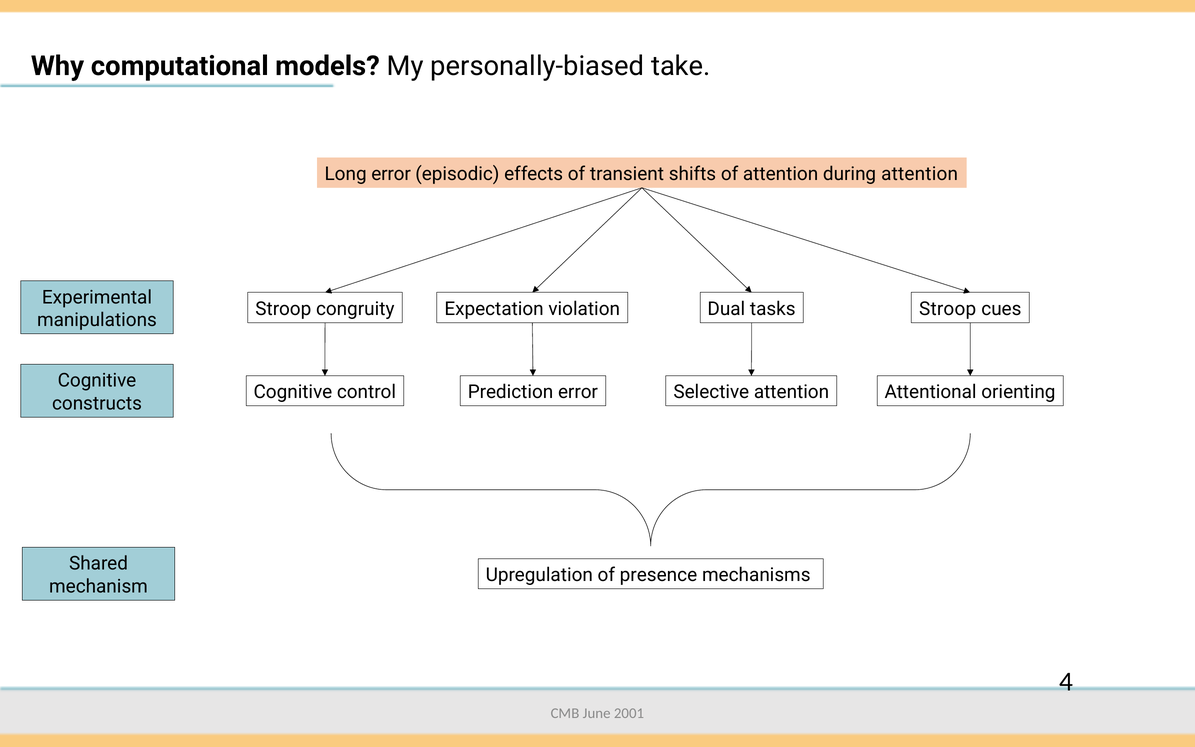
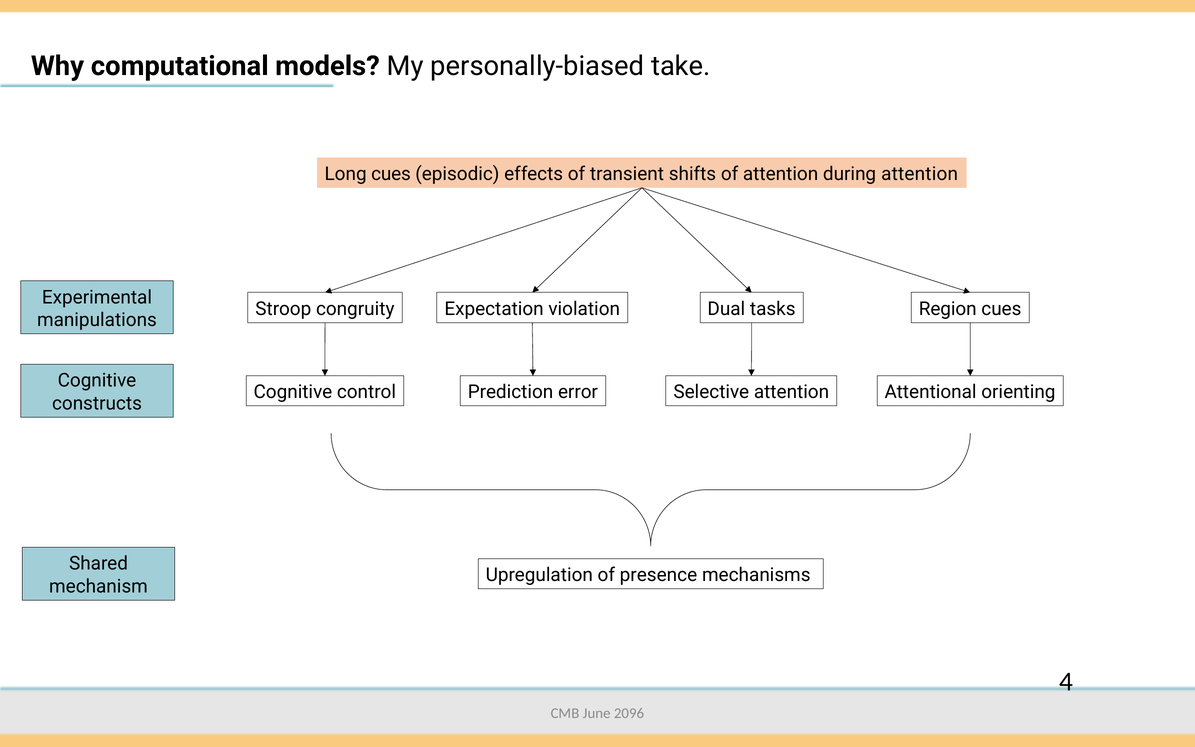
Long error: error -> cues
tasks Stroop: Stroop -> Region
2001: 2001 -> 2096
